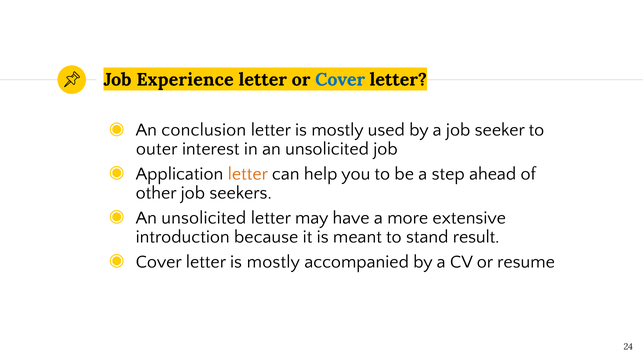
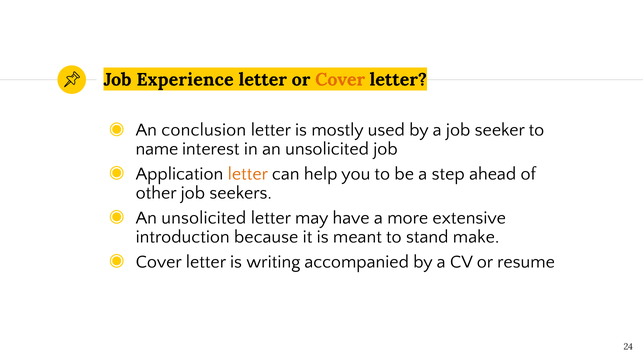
Cover at (340, 80) colour: blue -> orange
outer: outer -> name
result: result -> make
Cover letter is mostly: mostly -> writing
